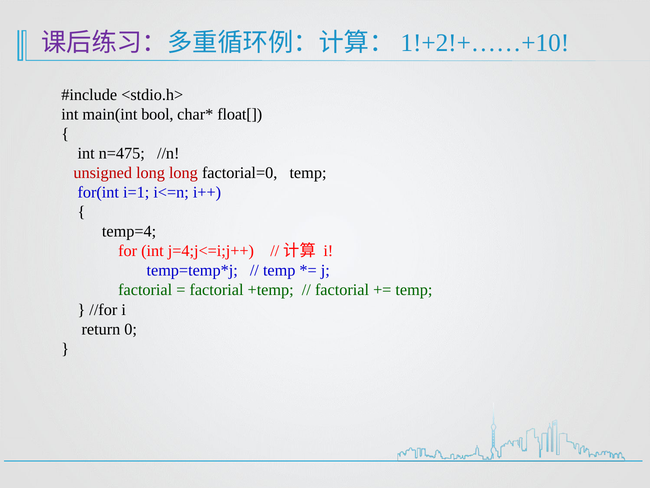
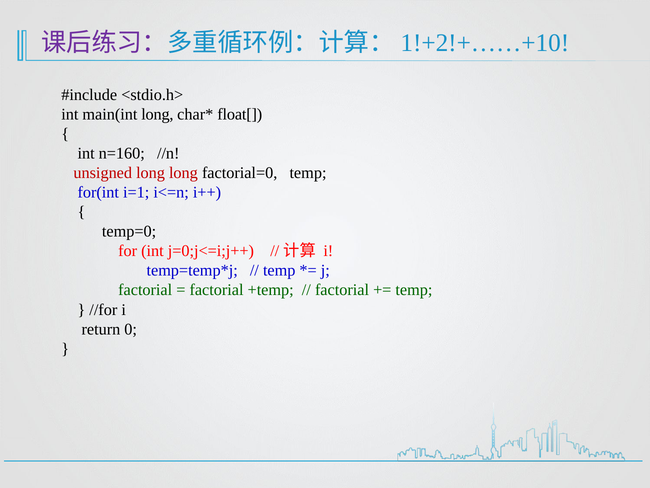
main(int bool: bool -> long
n=475: n=475 -> n=160
temp=4: temp=4 -> temp=0
j=4;j<=i;j++: j=4;j<=i;j++ -> j=0;j<=i;j++
